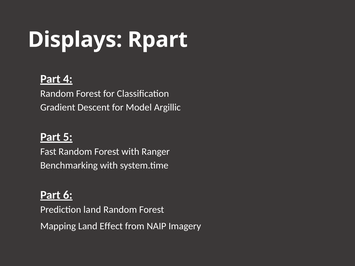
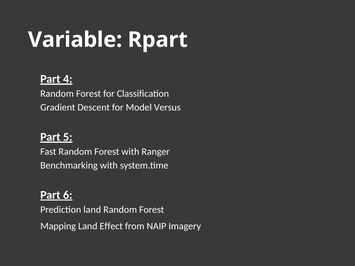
Displays: Displays -> Variable
Argillic: Argillic -> Versus
